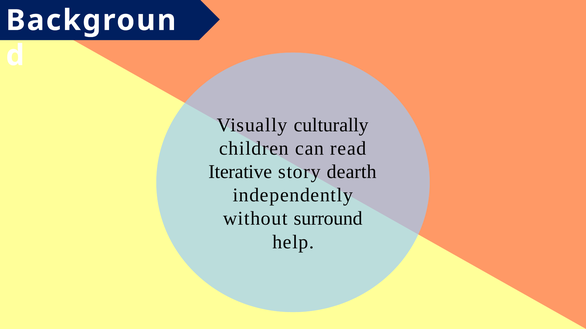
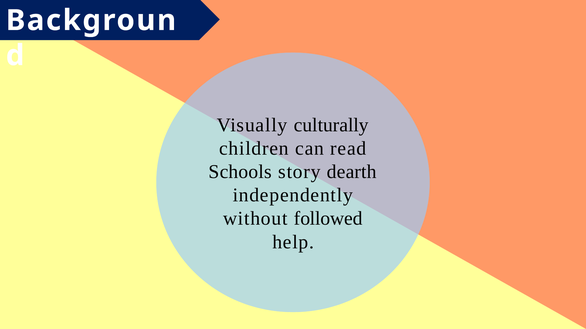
Iterative: Iterative -> Schools
surround: surround -> followed
